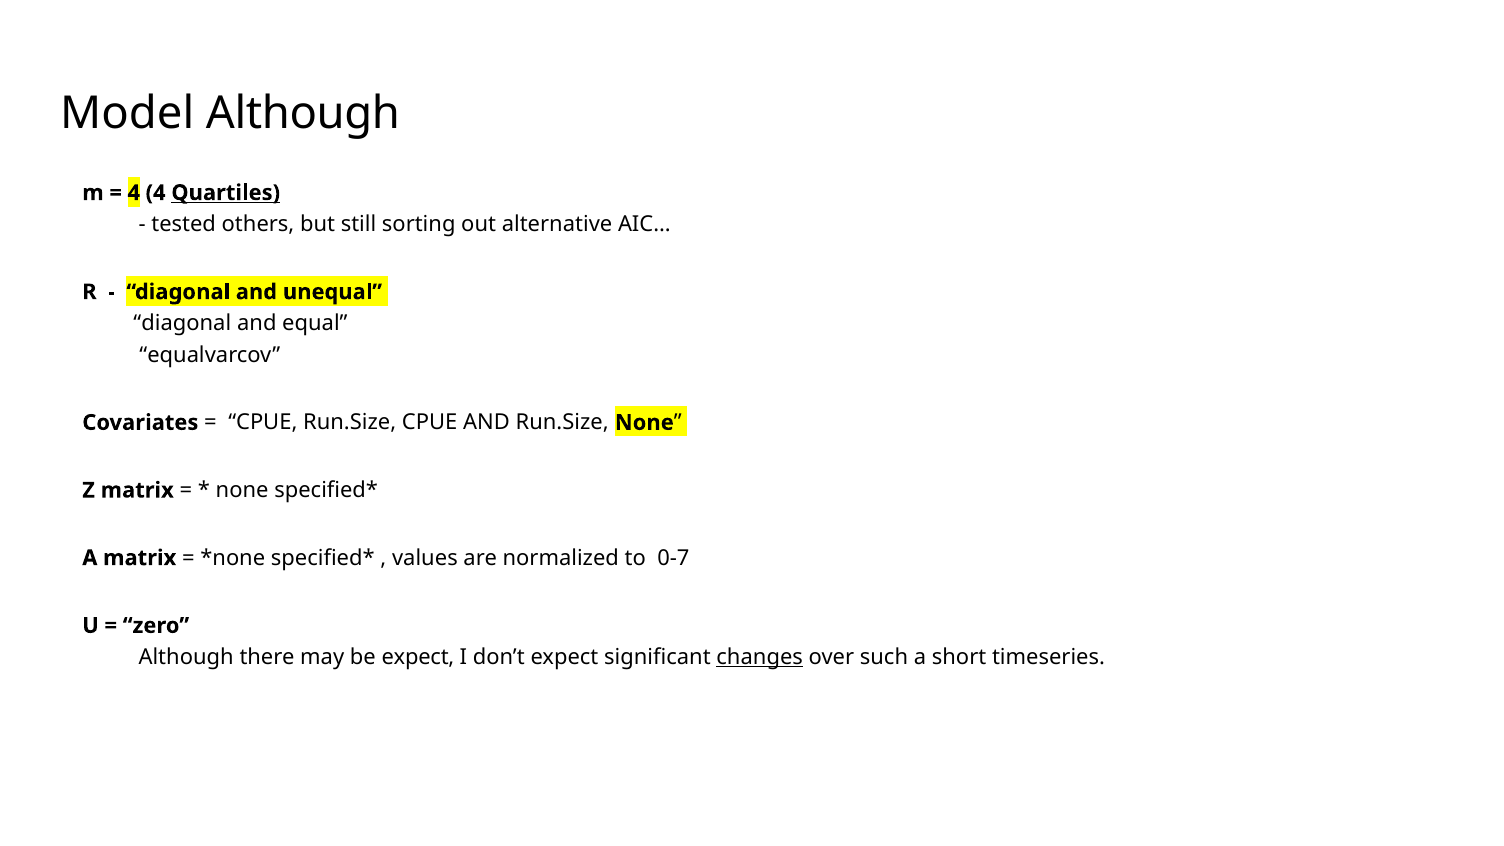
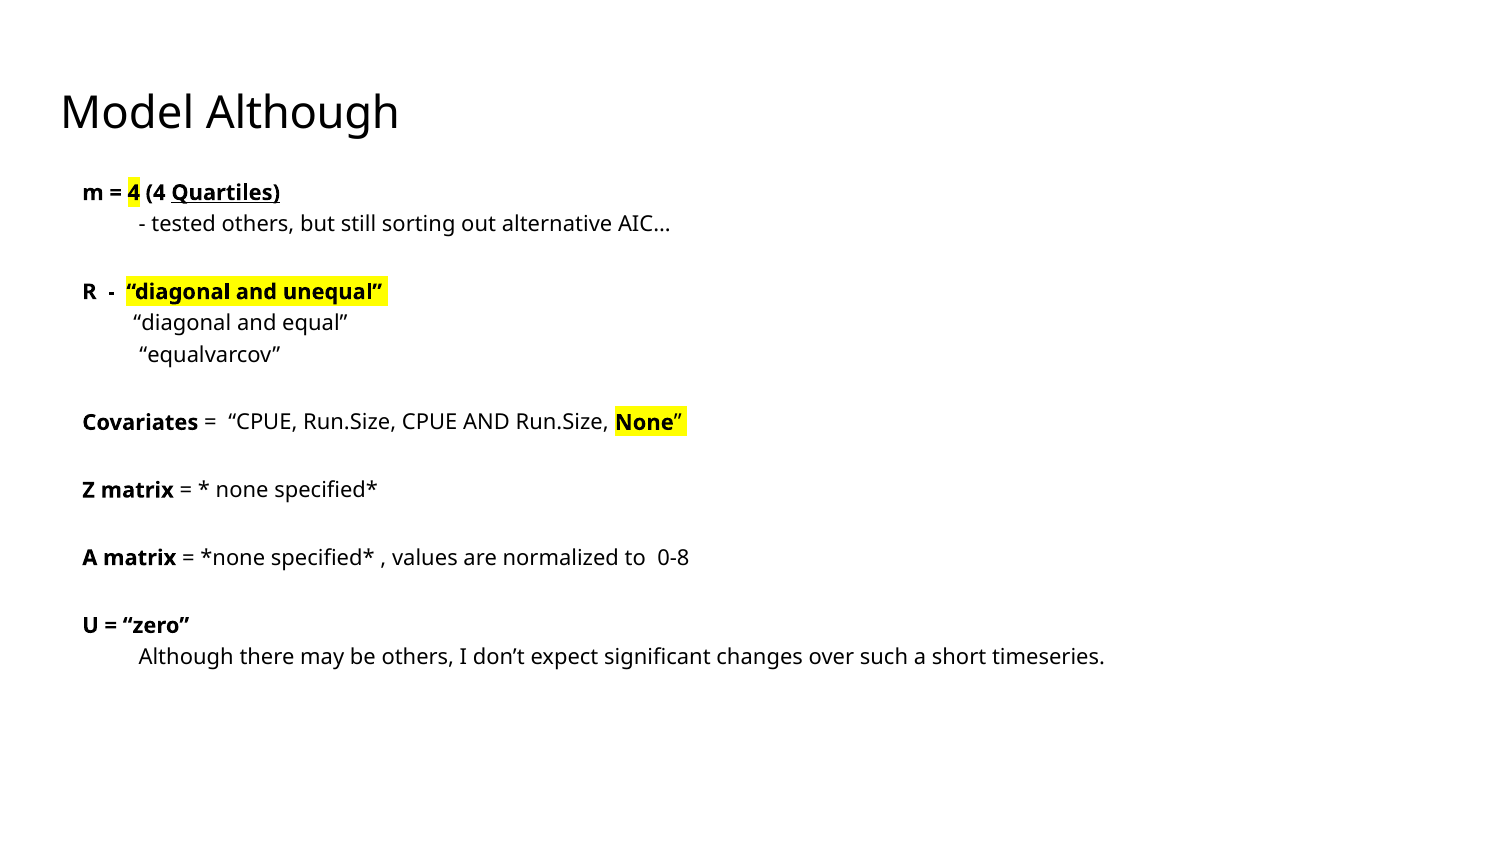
0-7: 0-7 -> 0-8
be expect: expect -> others
changes underline: present -> none
